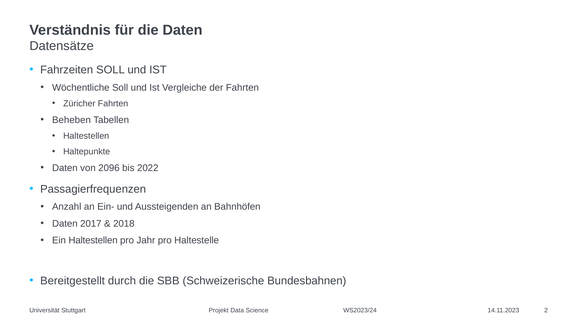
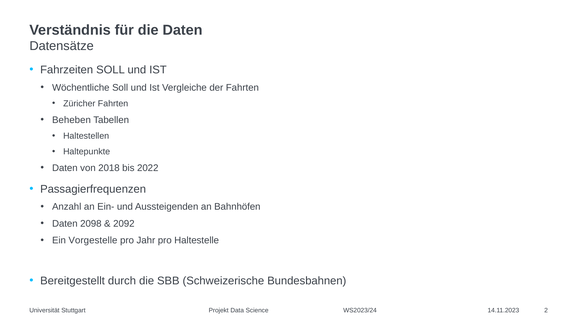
2096: 2096 -> 2018
2017: 2017 -> 2098
2018: 2018 -> 2092
Ein Haltestellen: Haltestellen -> Vorgestelle
